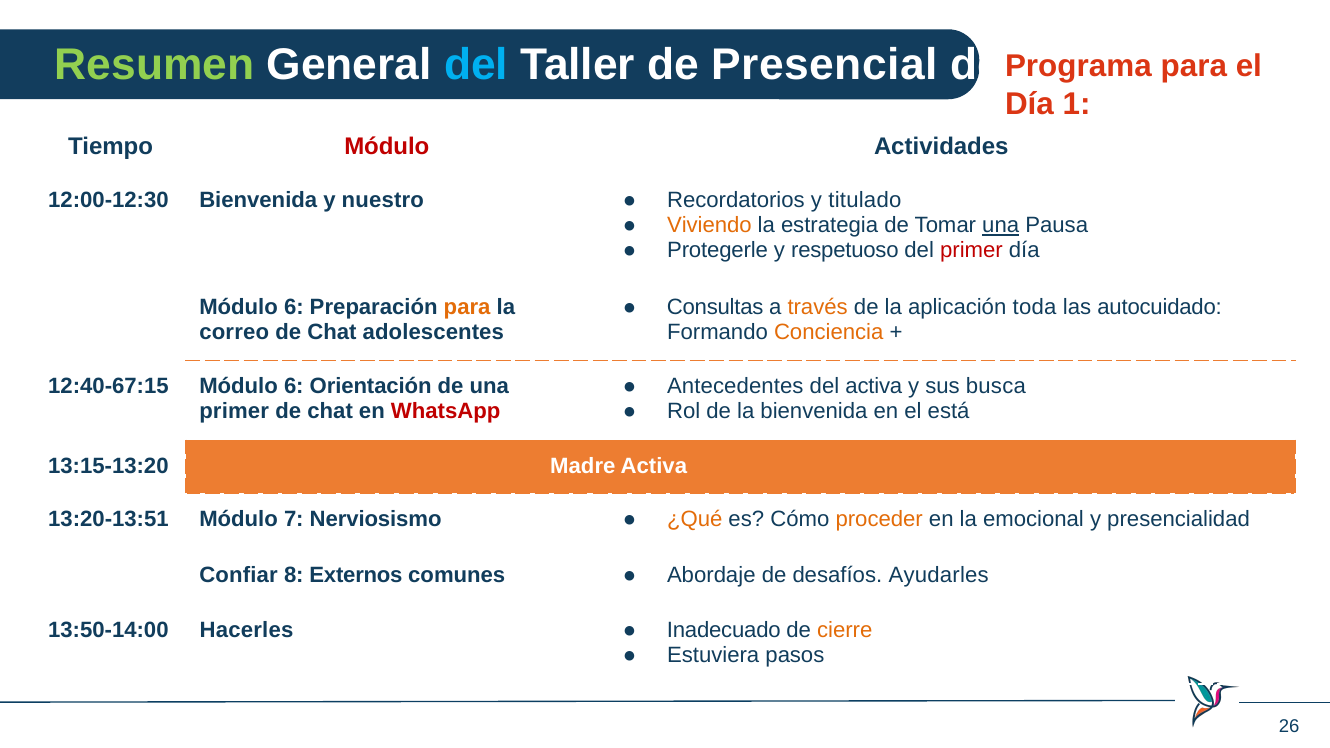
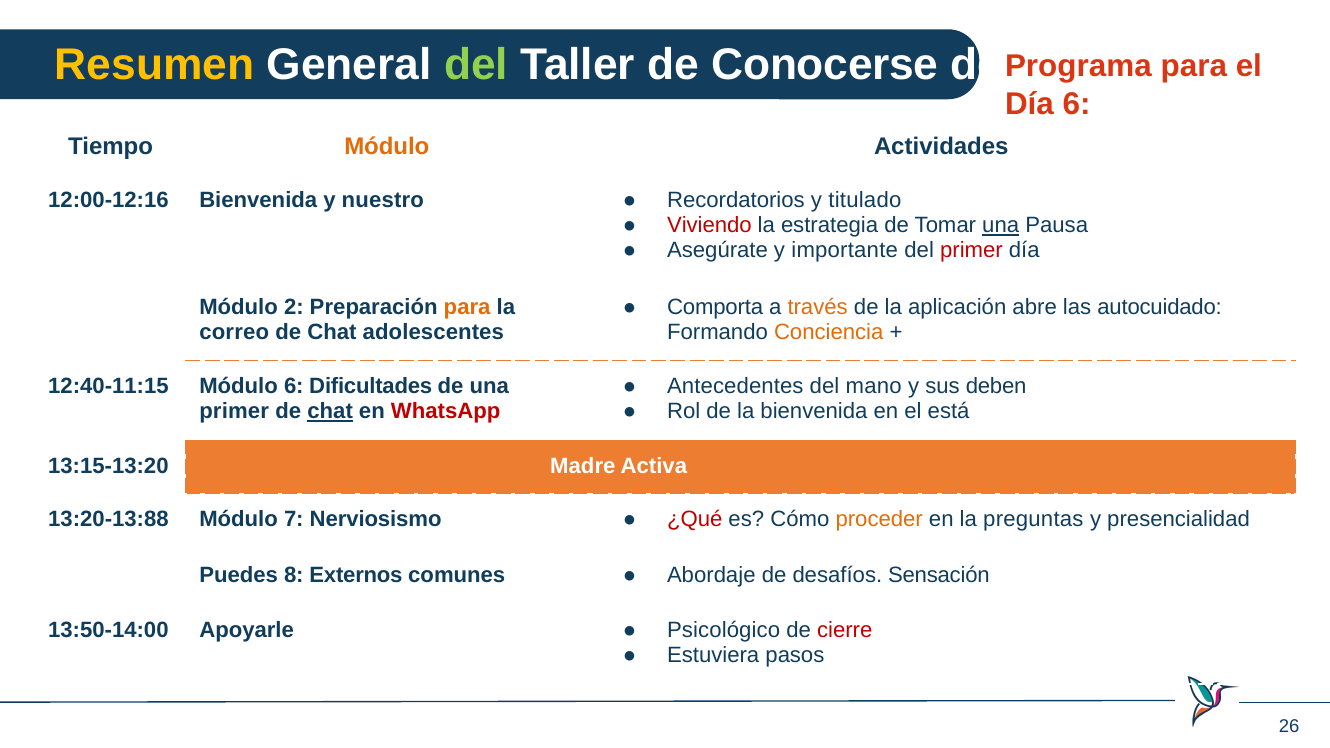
Resumen colour: light green -> yellow
del at (476, 65) colour: light blue -> light green
Presencial: Presencial -> Conocerse
Día 1: 1 -> 6
Módulo at (387, 146) colour: red -> orange
12:00-12:30: 12:00-12:30 -> 12:00-12:16
Viviendo colour: orange -> red
Protegerle: Protegerle -> Asegúrate
respetuoso: respetuoso -> importante
Consultas: Consultas -> Comporta
toda: toda -> abre
6 at (294, 307): 6 -> 2
12:40-67:15: 12:40-67:15 -> 12:40-11:15
Orientación: Orientación -> Dificultades
del activa: activa -> mano
busca: busca -> deben
chat at (330, 412) underline: none -> present
13:20-13:51: 13:20-13:51 -> 13:20-13:88
¿Qué colour: orange -> red
emocional: emocional -> preguntas
Confiar: Confiar -> Puedes
Ayudarles: Ayudarles -> Sensación
Hacerles: Hacerles -> Apoyarle
Inadecuado: Inadecuado -> Psicológico
cierre colour: orange -> red
